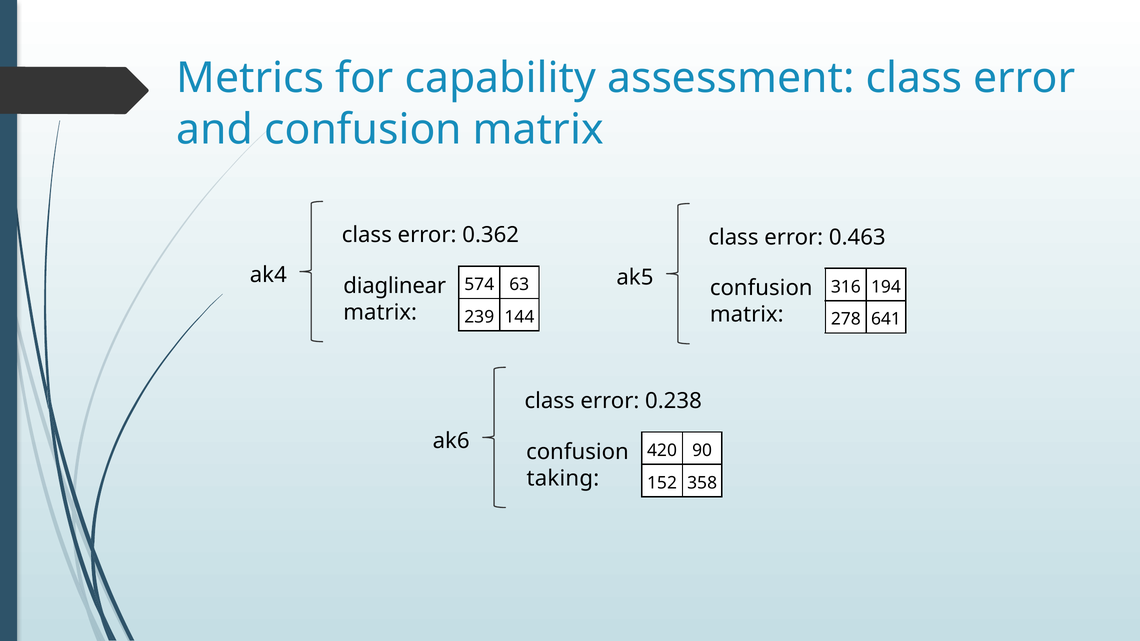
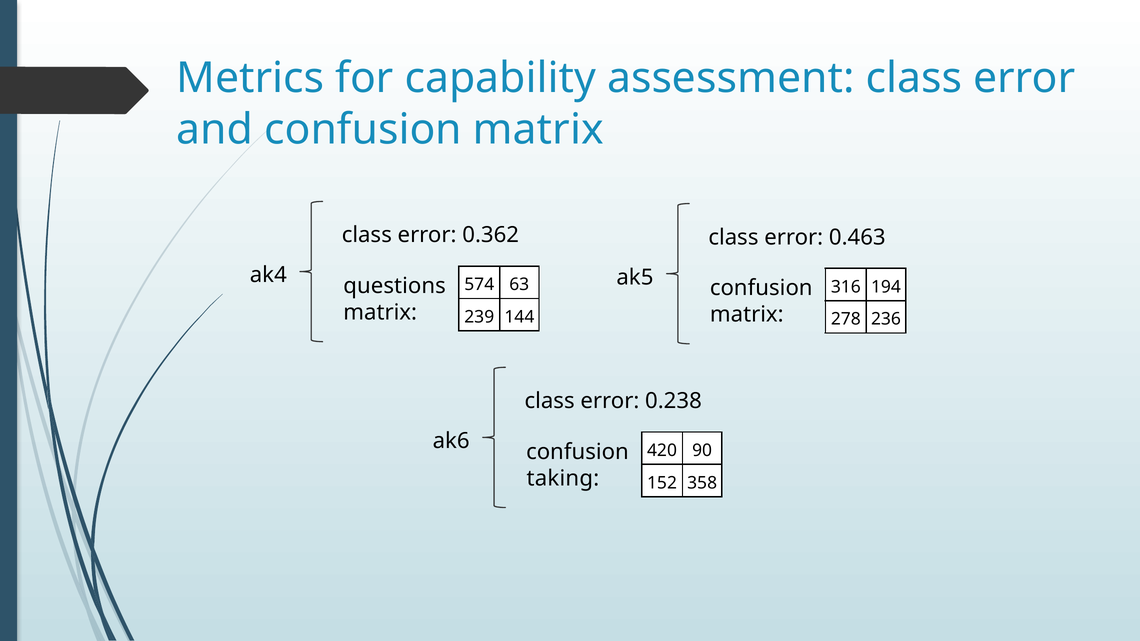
diaglinear: diaglinear -> questions
641: 641 -> 236
